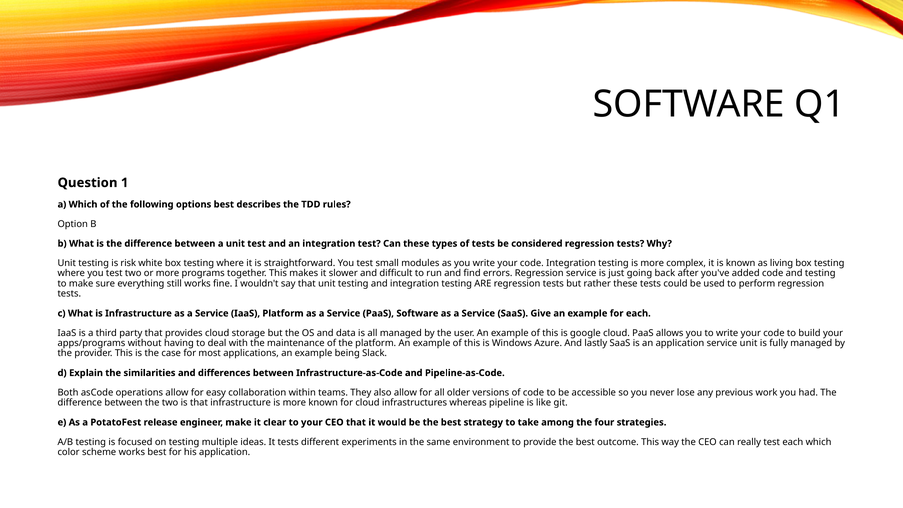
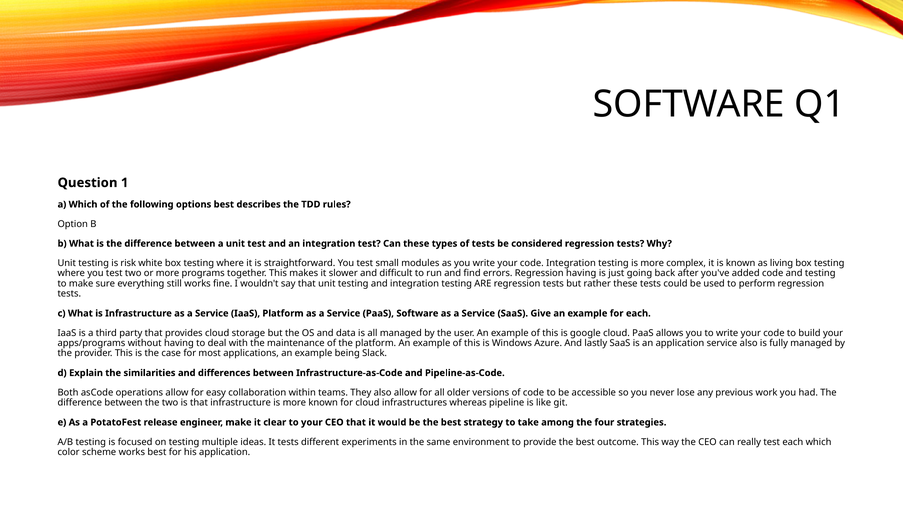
Regression service: service -> having
service unit: unit -> also
